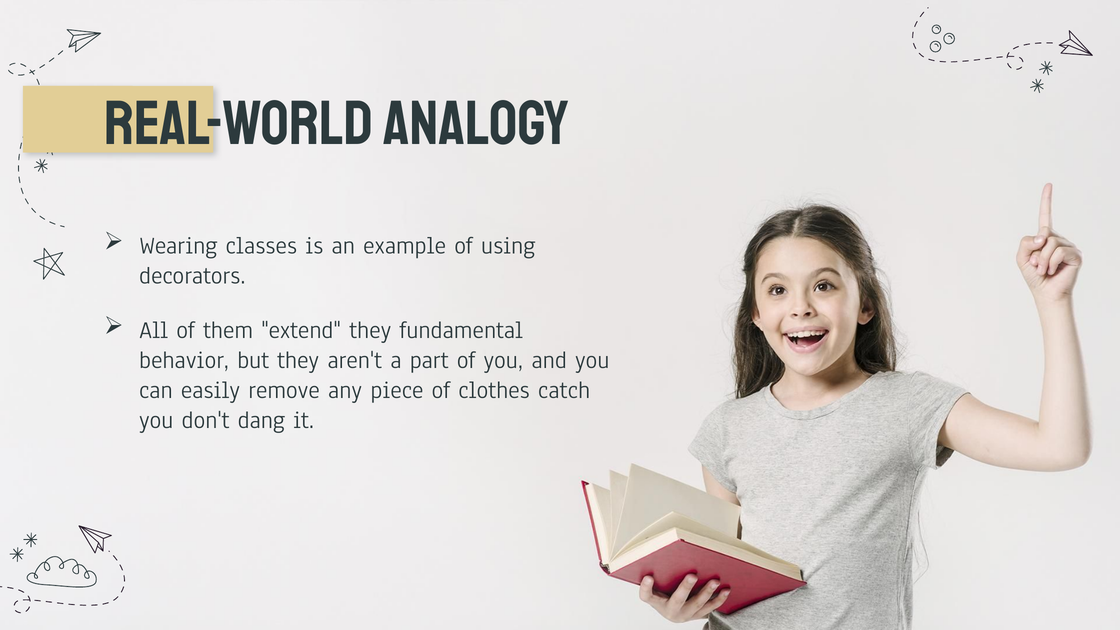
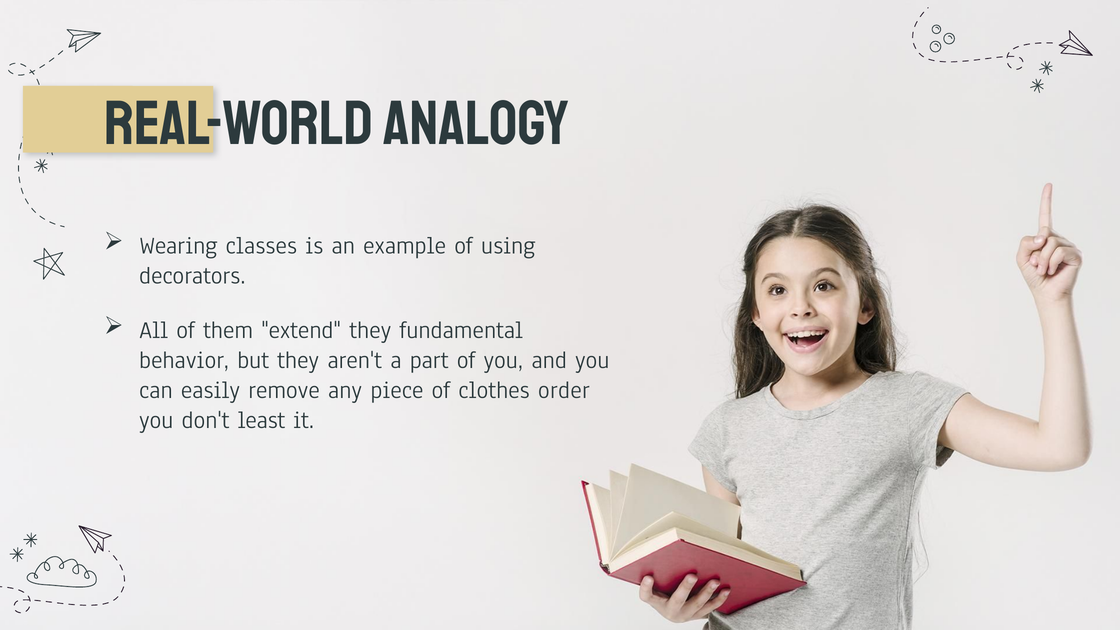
catch: catch -> order
dang: dang -> least
